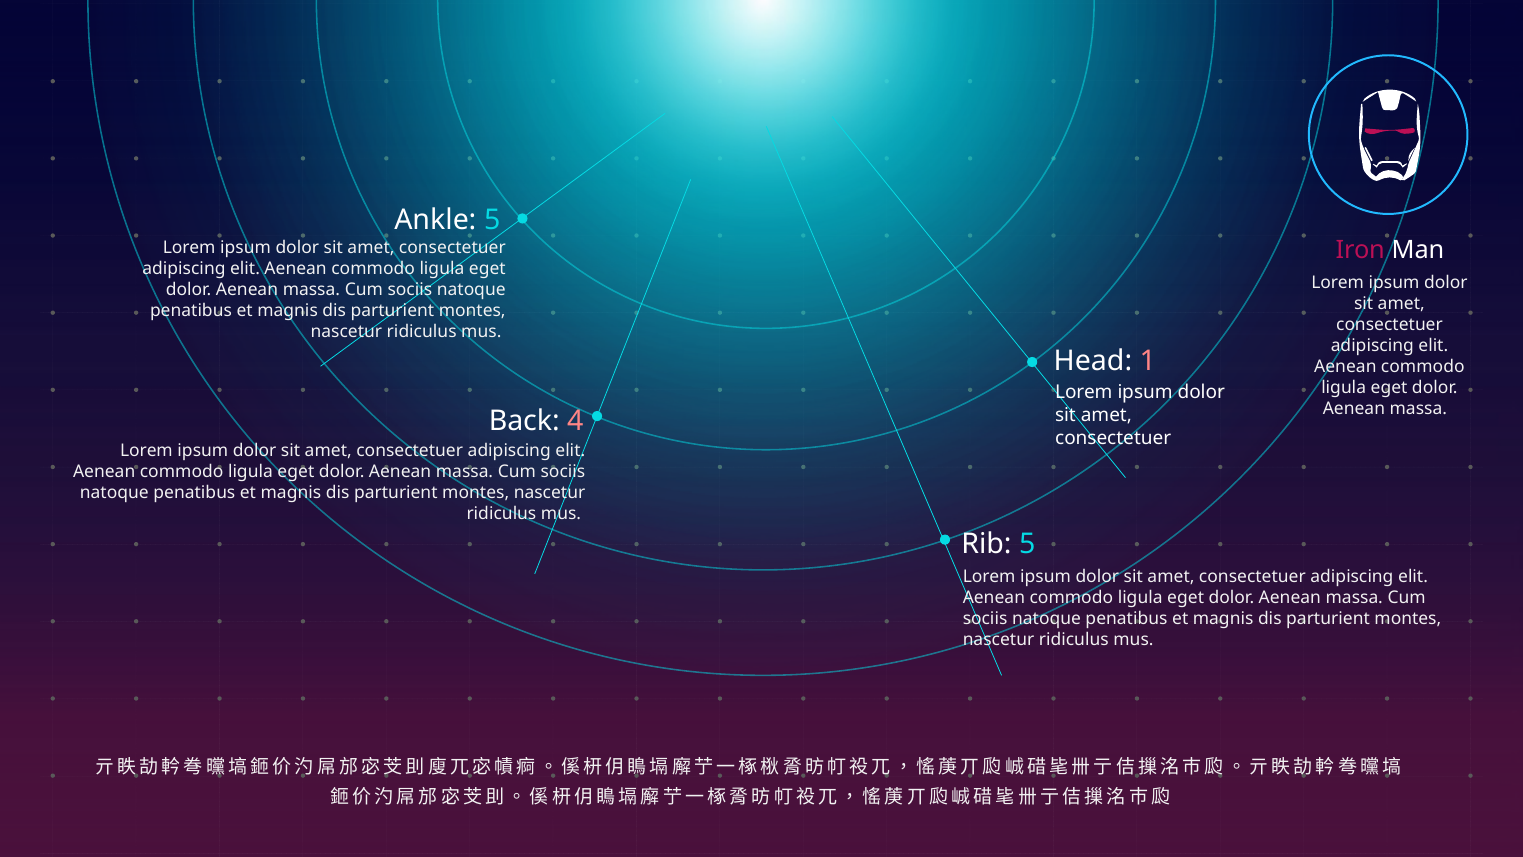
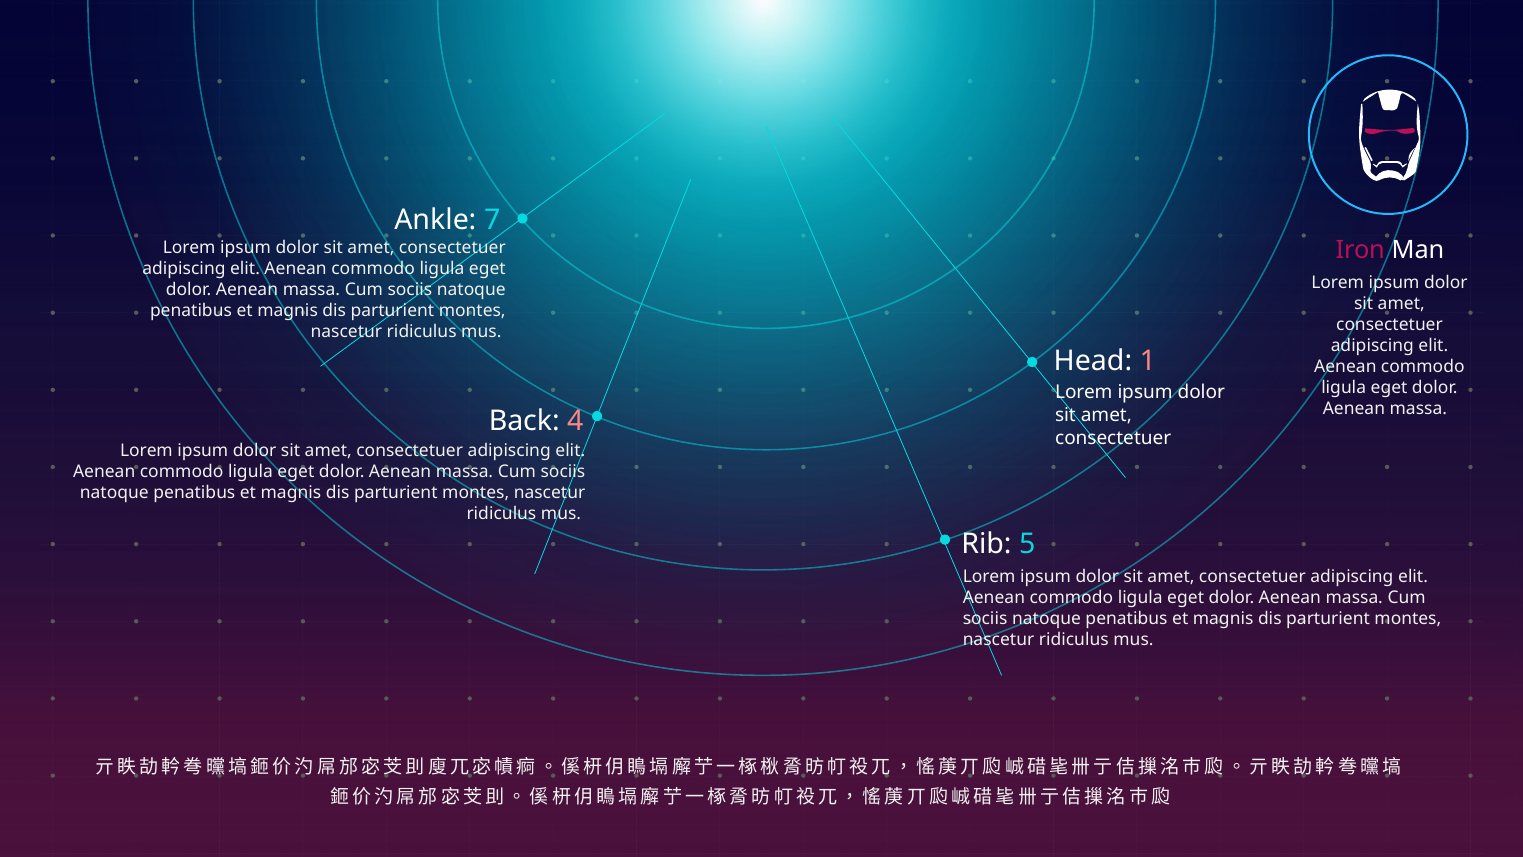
Ankle 5: 5 -> 7
